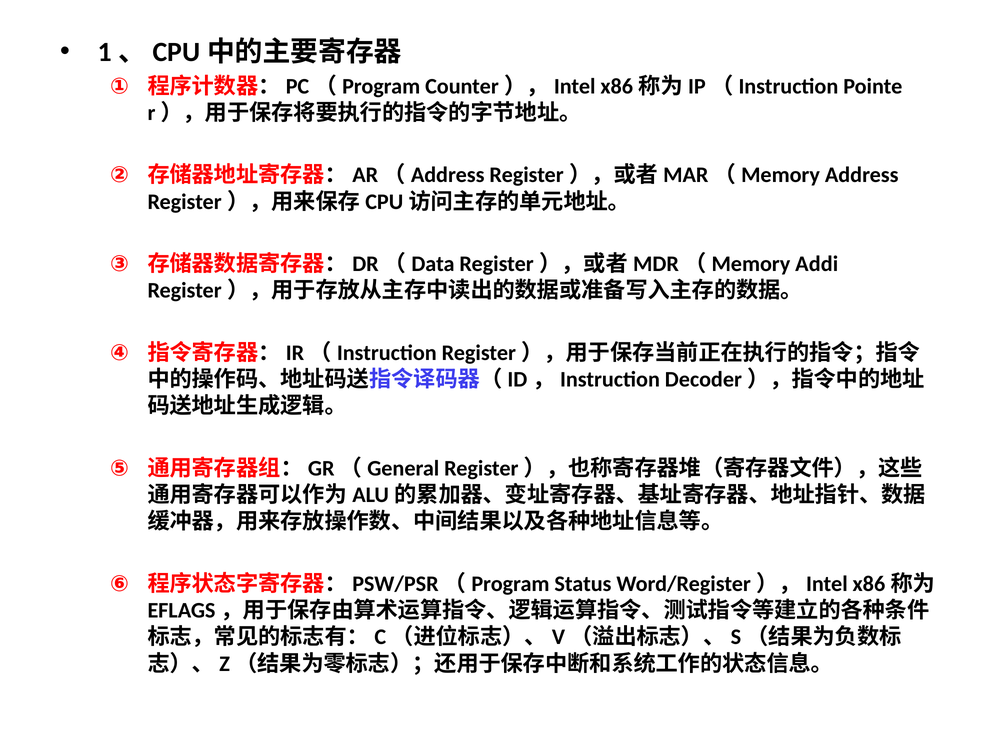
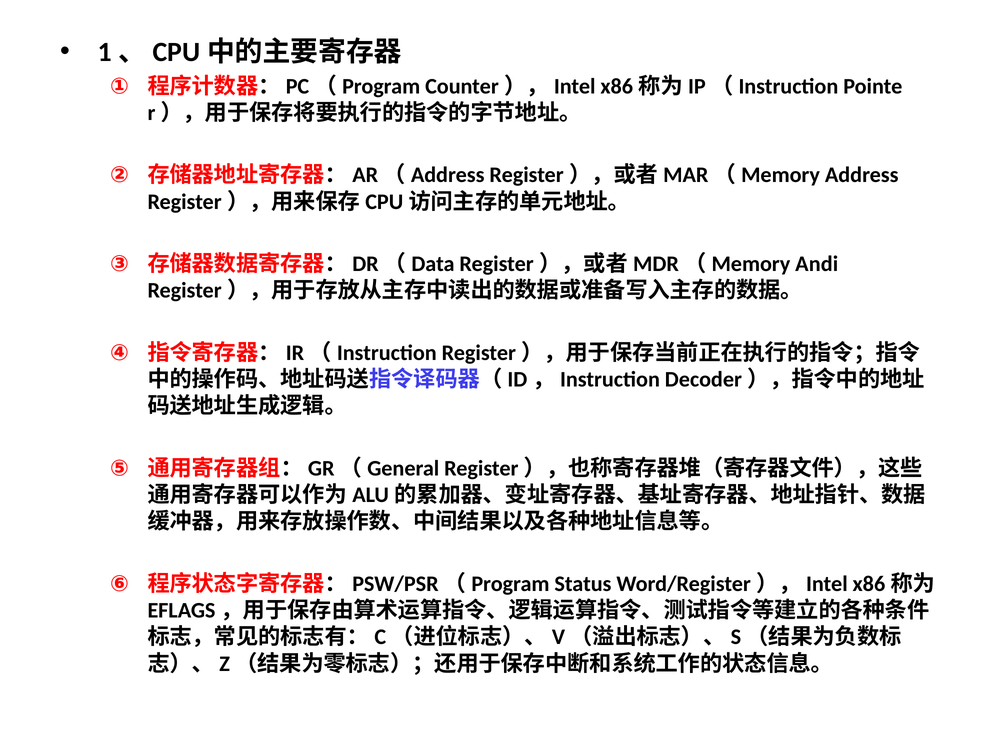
Addi: Addi -> Andi
